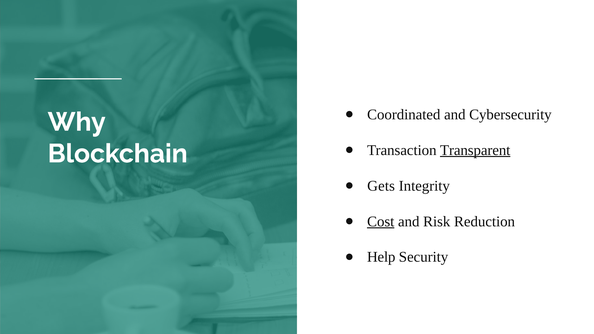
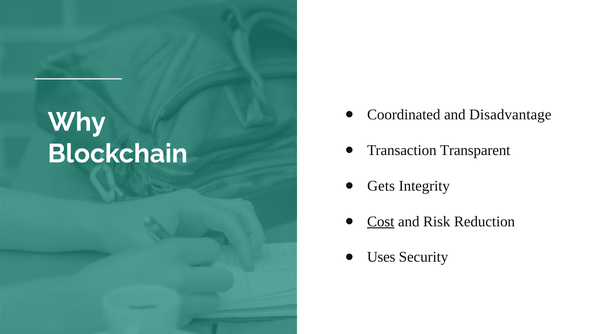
Cybersecurity: Cybersecurity -> Disadvantage
Transparent underline: present -> none
Help: Help -> Uses
